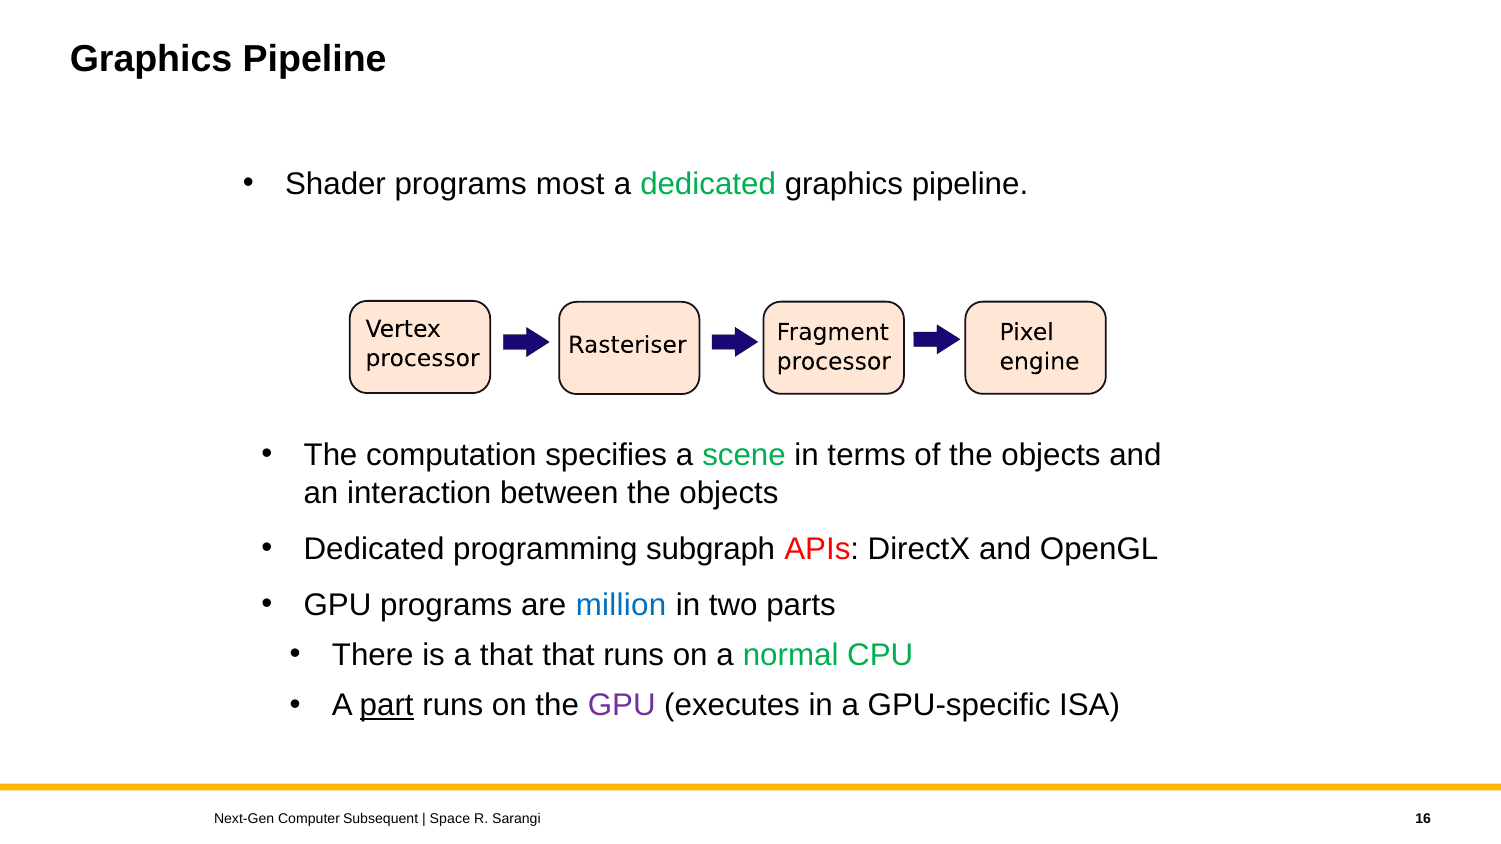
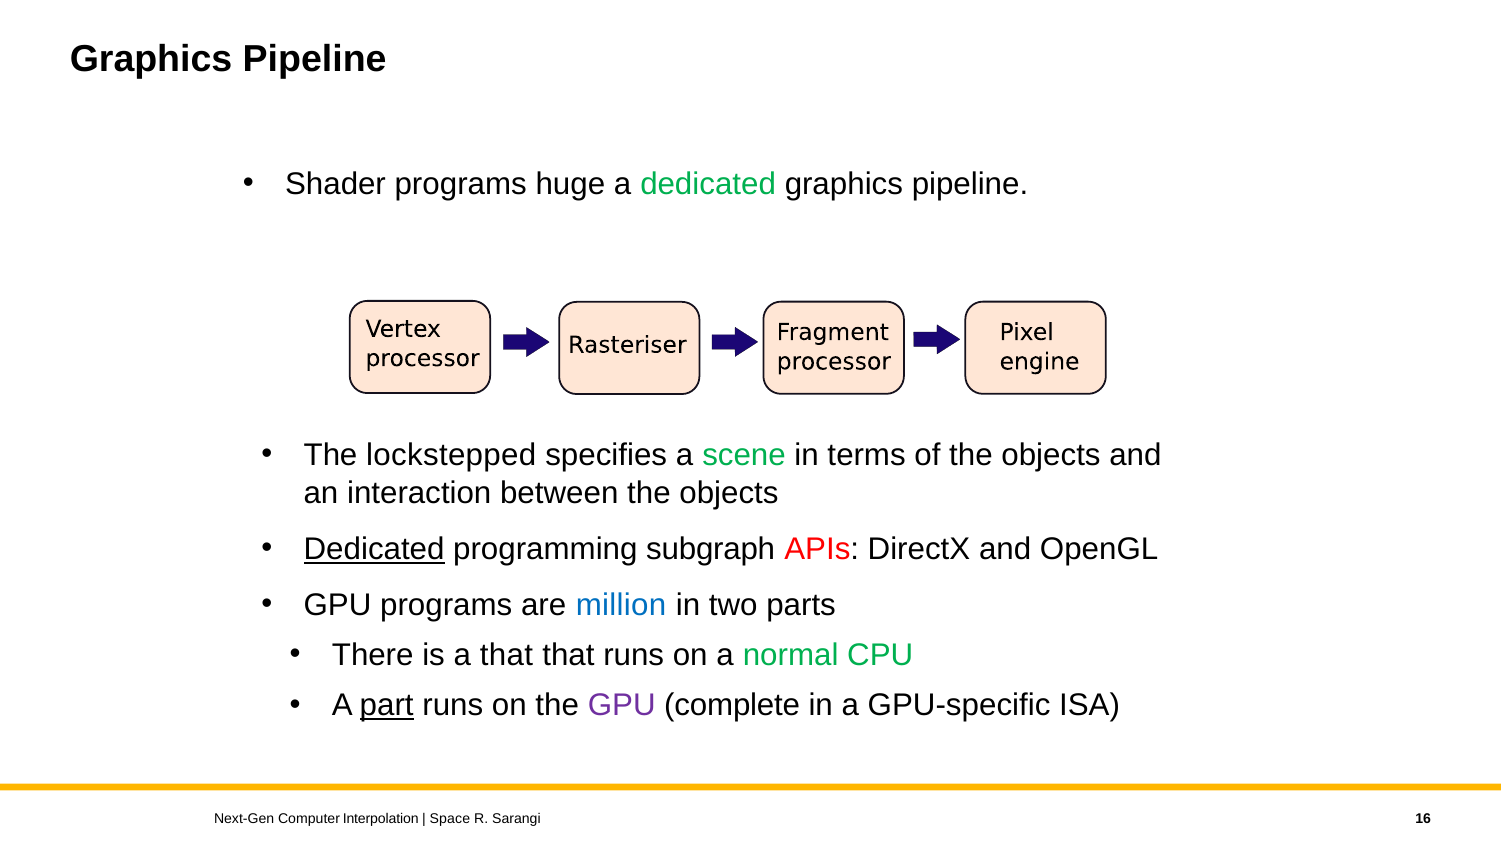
most: most -> huge
computation: computation -> lockstepped
Dedicated at (374, 549) underline: none -> present
executes: executes -> complete
Subsequent: Subsequent -> Interpolation
